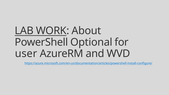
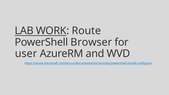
About: About -> Route
Optional: Optional -> Browser
